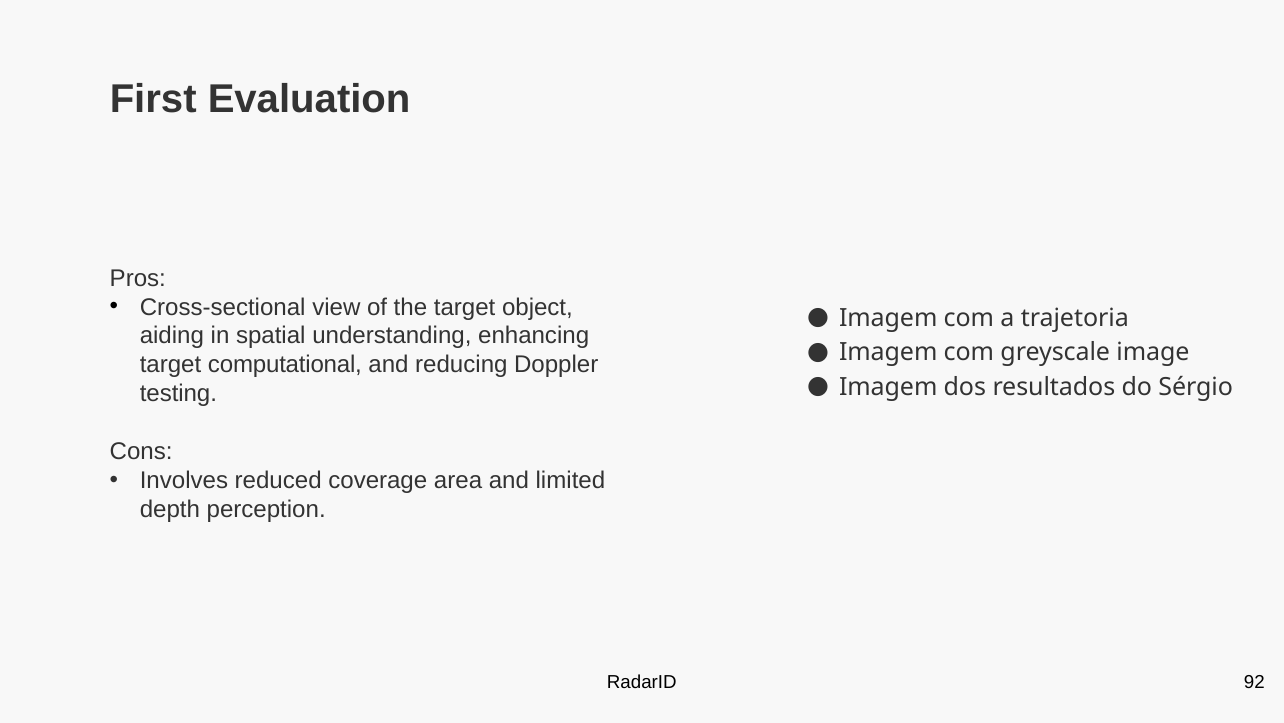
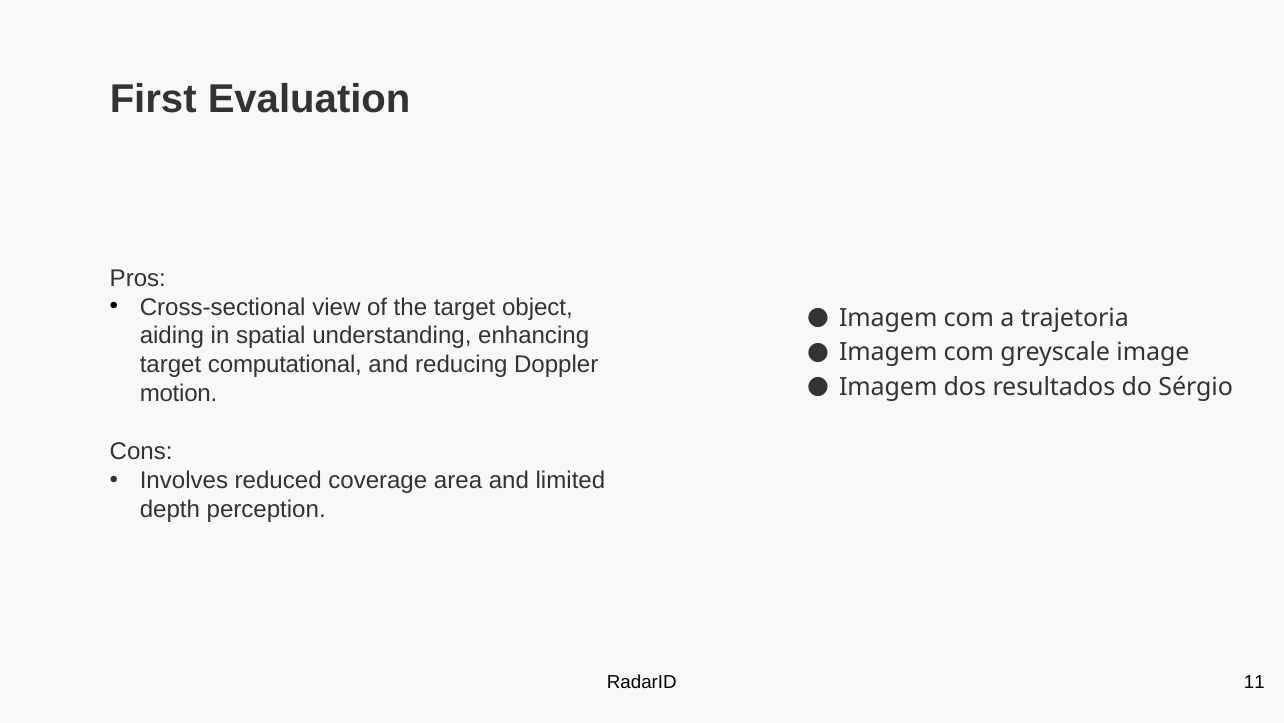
testing: testing -> motion
92: 92 -> 11
